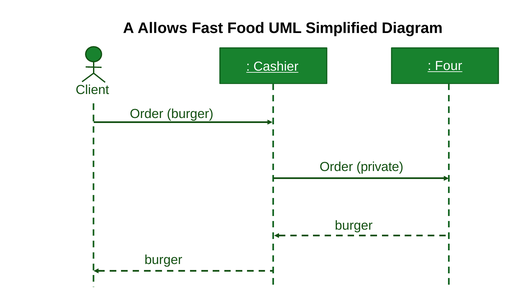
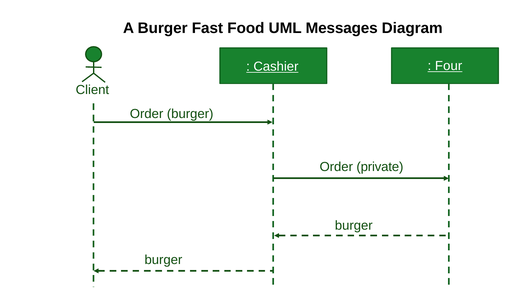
A Allows: Allows -> Burger
Simplified: Simplified -> Messages
